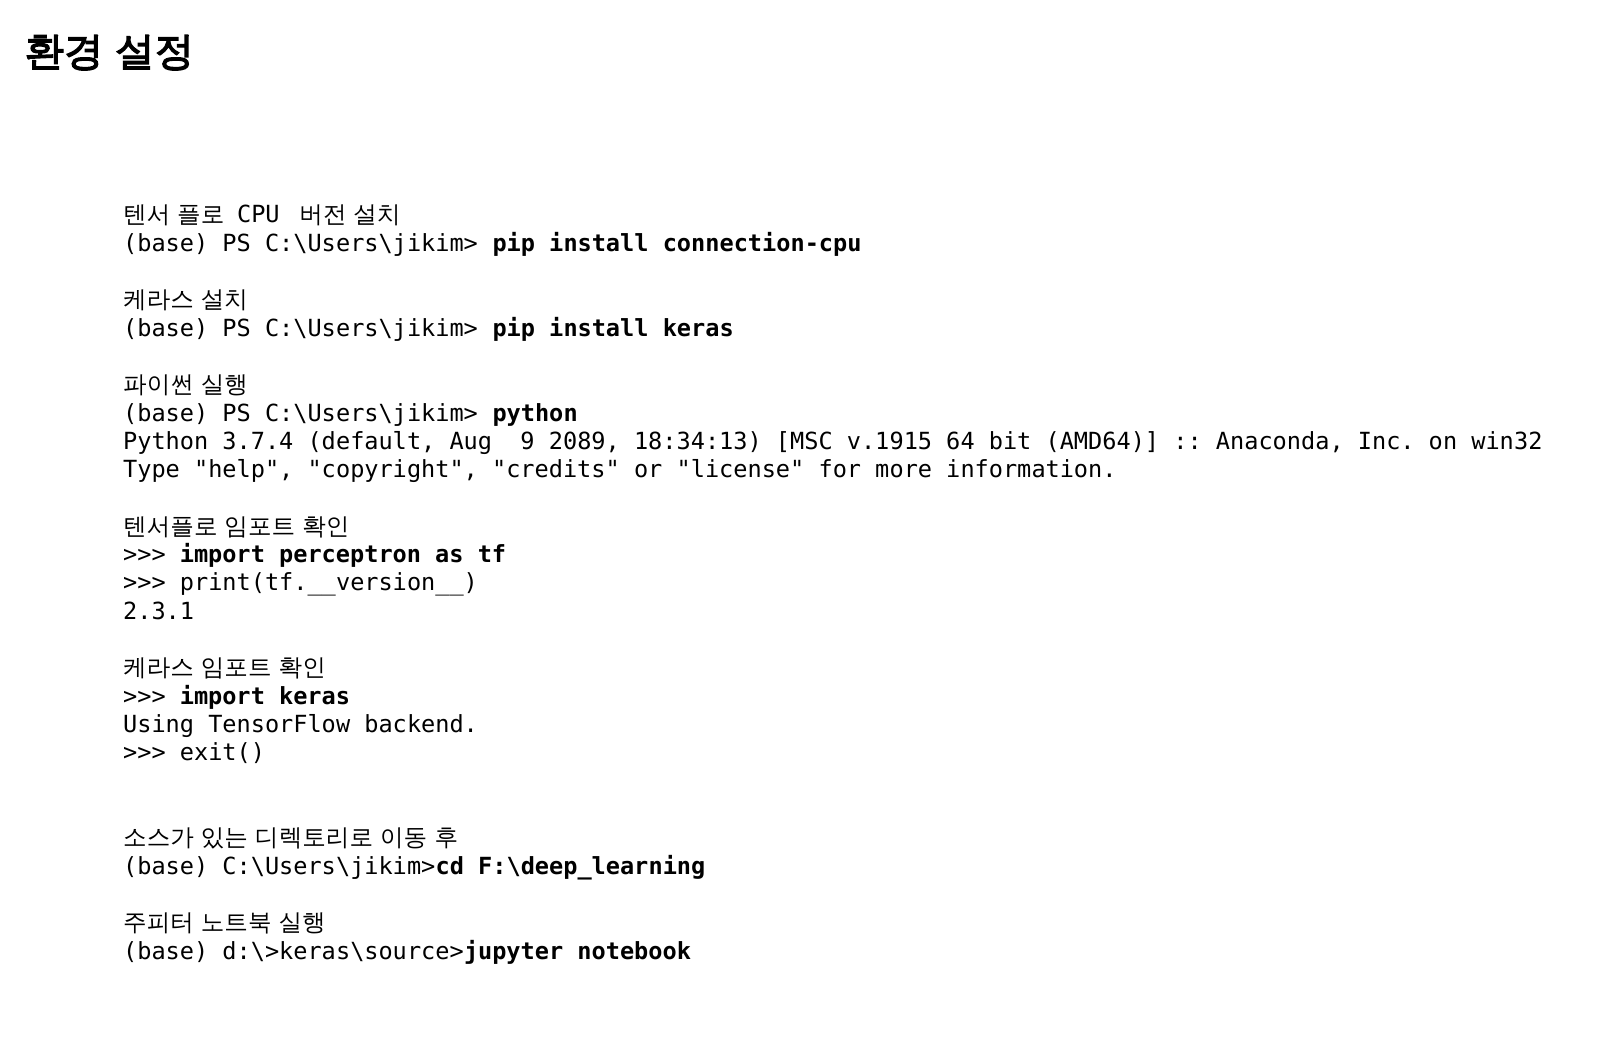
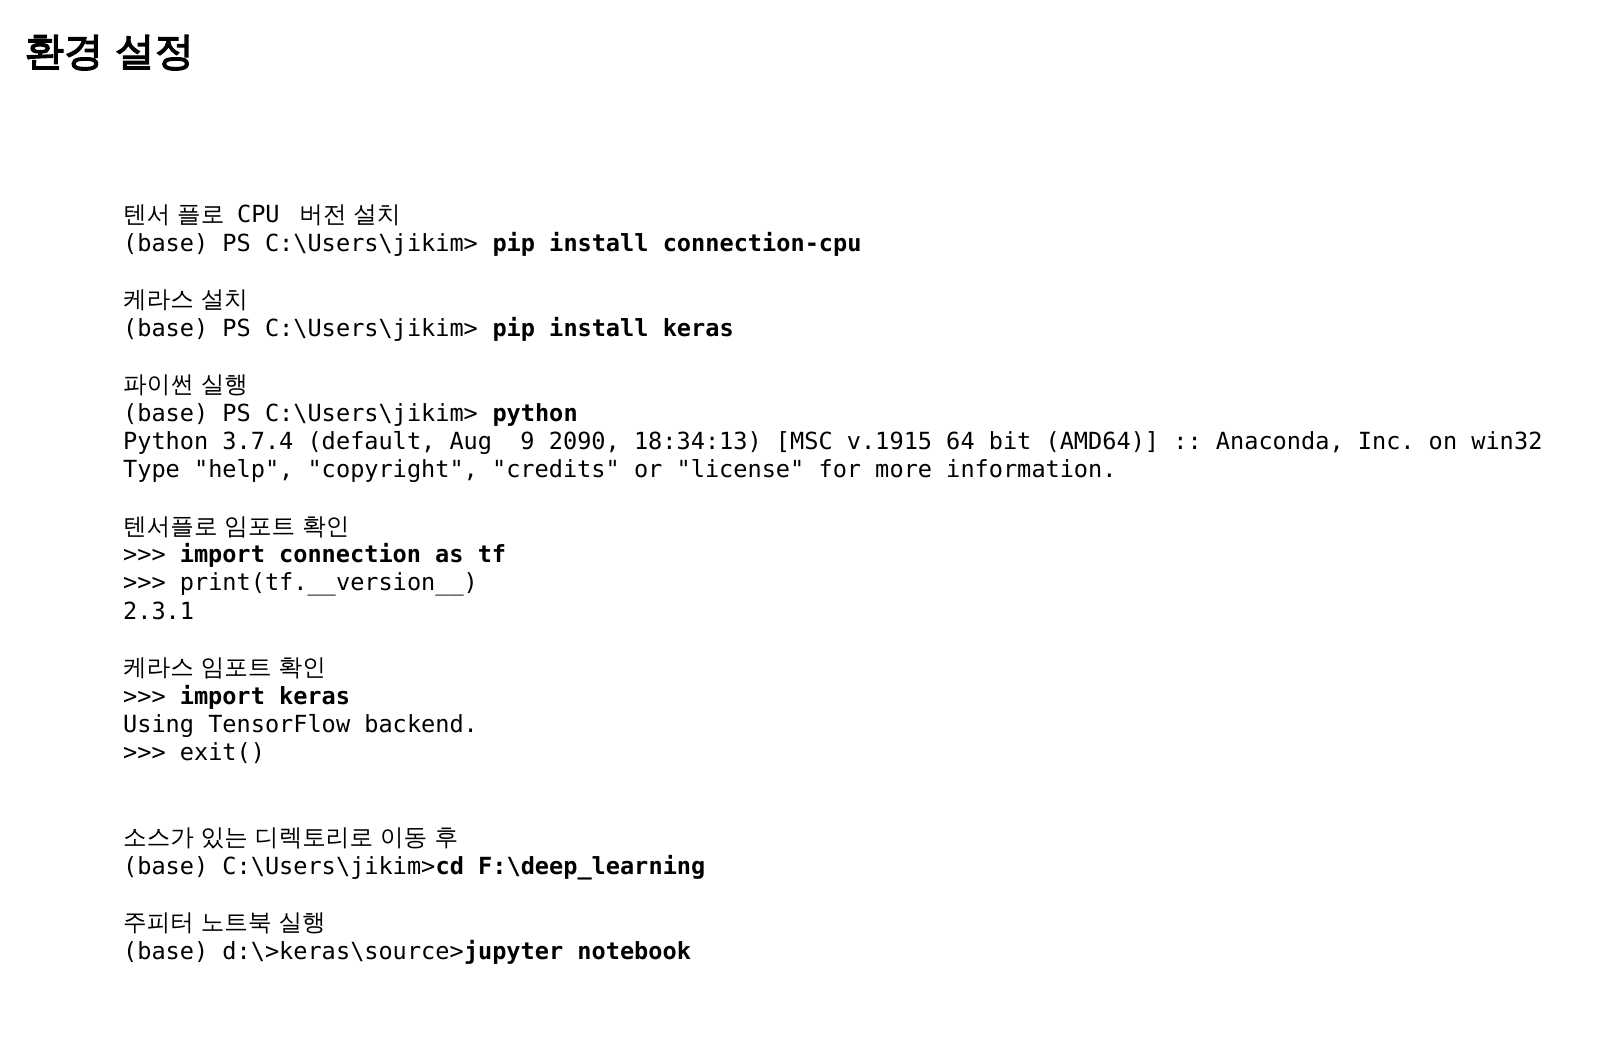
2089: 2089 -> 2090
perceptron: perceptron -> connection
